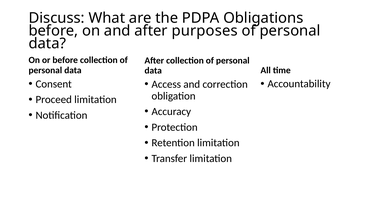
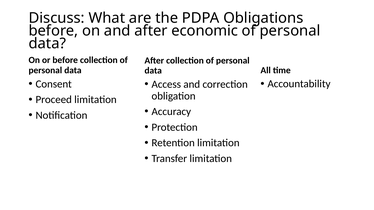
purposes: purposes -> economic
